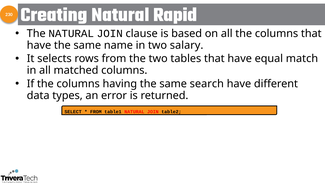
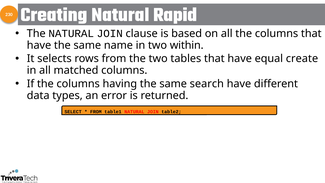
salary: salary -> within
match: match -> create
